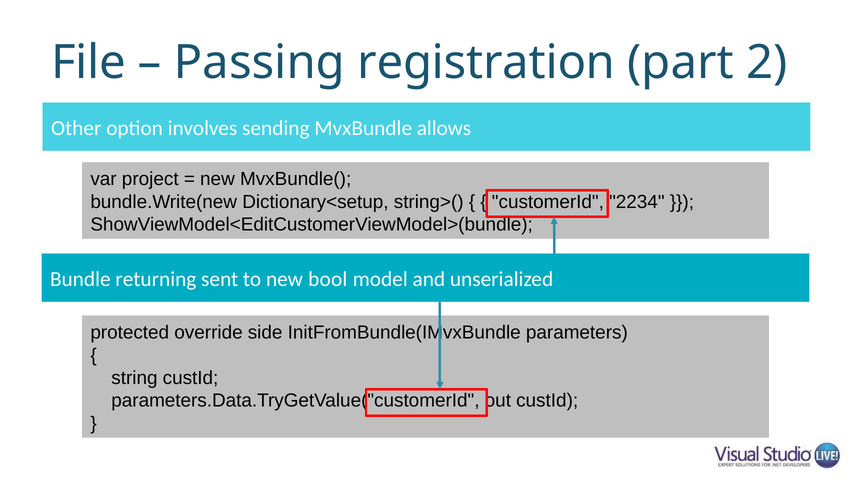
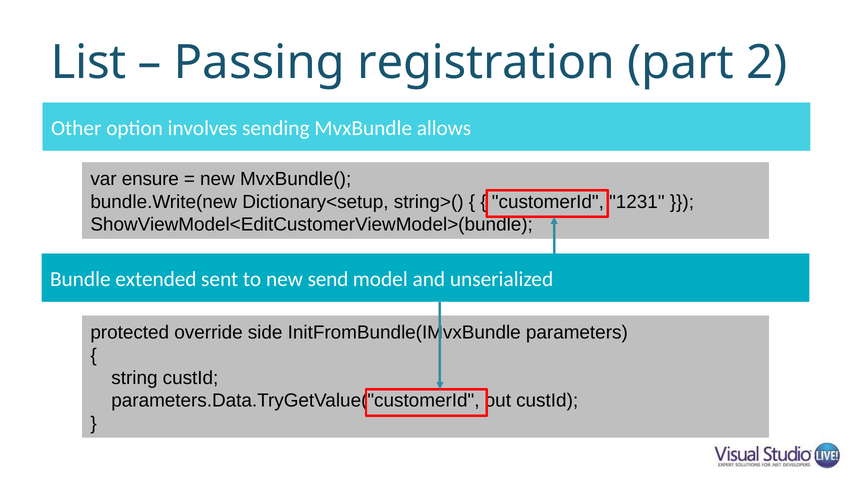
File: File -> List
project: project -> ensure
2234: 2234 -> 1231
returning: returning -> extended
bool: bool -> send
